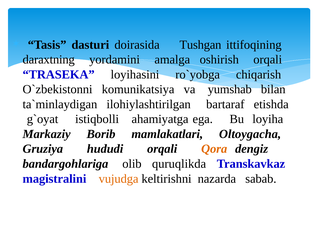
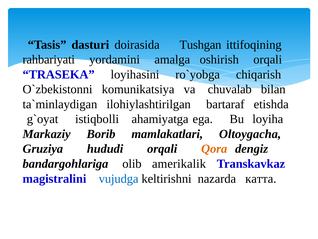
daraxtning: daraxtning -> rahbariyati
yumshab: yumshab -> chuvalab
quruqlikda: quruqlikda -> amerikalik
vujudga colour: orange -> blue
sabab: sabab -> катта
